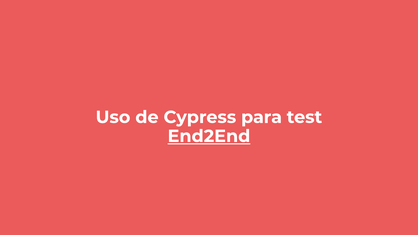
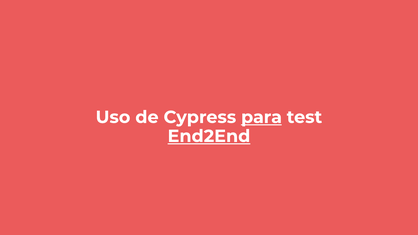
para underline: none -> present
